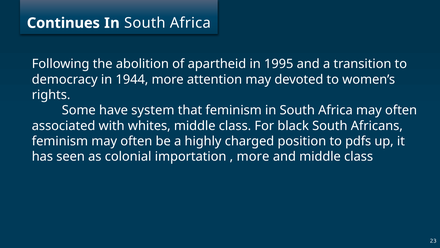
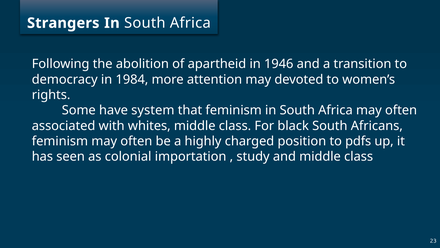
Continues: Continues -> Strangers
1995: 1995 -> 1946
1944: 1944 -> 1984
more at (253, 156): more -> study
